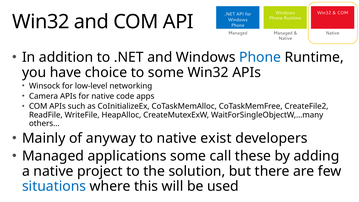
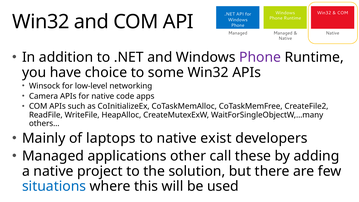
Phone at (260, 57) colour: blue -> purple
anyway: anyway -> laptops
applications some: some -> other
